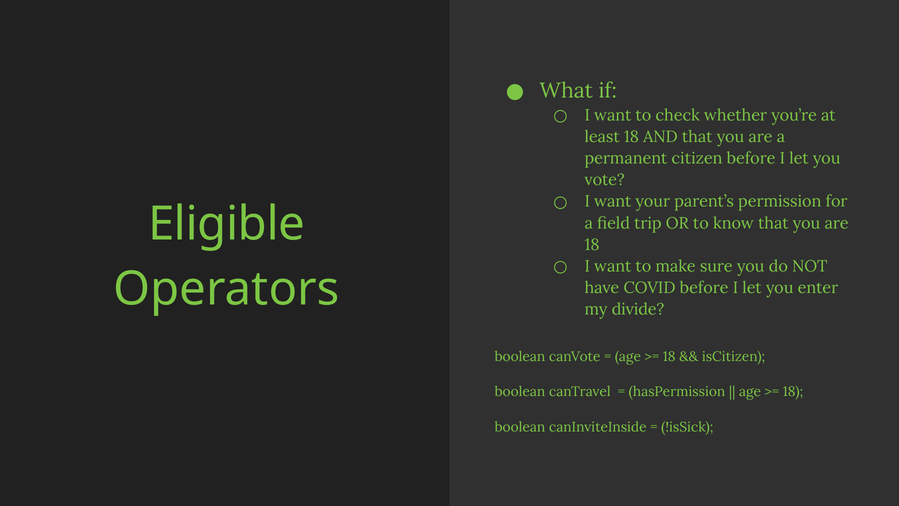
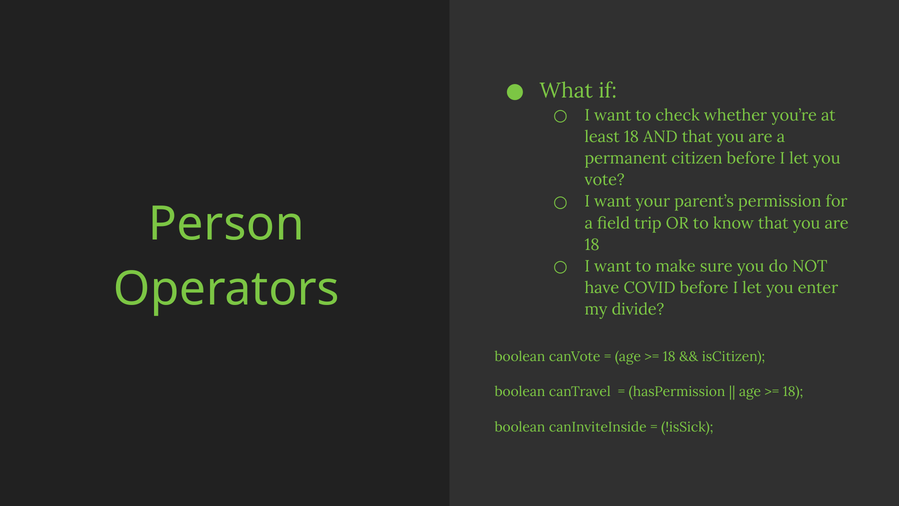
Eligible: Eligible -> Person
